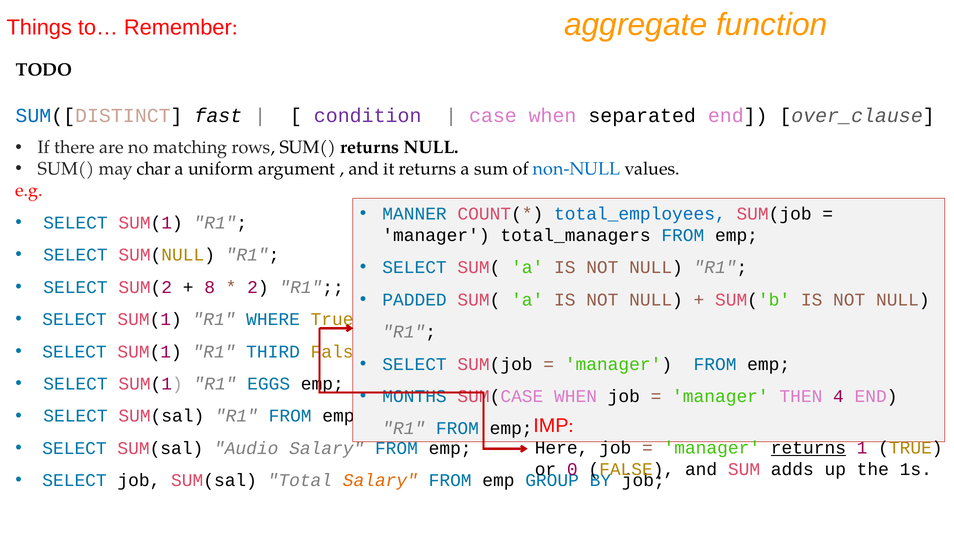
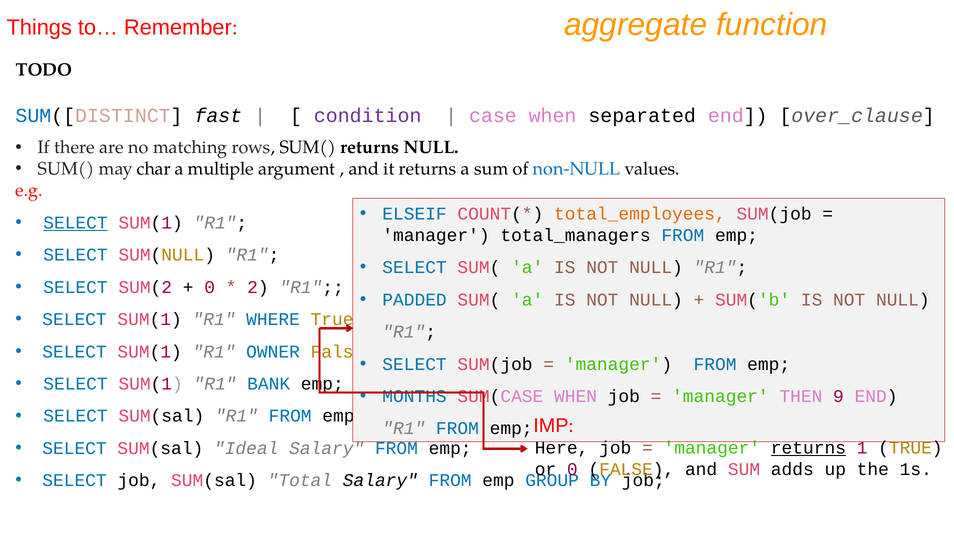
uniform: uniform -> multiple
MANNER: MANNER -> ELSEIF
total_employees colour: blue -> orange
SELECT at (75, 223) underline: none -> present
8 at (210, 287): 8 -> 0
THIRD: THIRD -> OWNER
EGGS: EGGS -> BANK
4: 4 -> 9
Audio: Audio -> Ideal
Salary at (380, 480) colour: orange -> black
